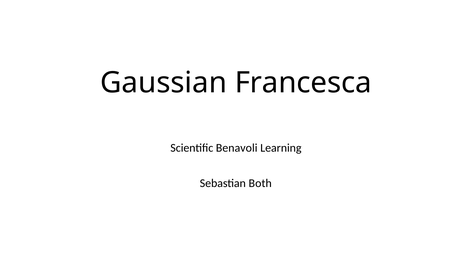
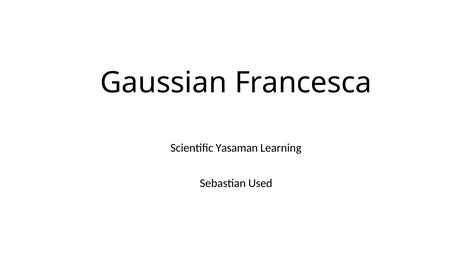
Benavoli: Benavoli -> Yasaman
Both: Both -> Used
